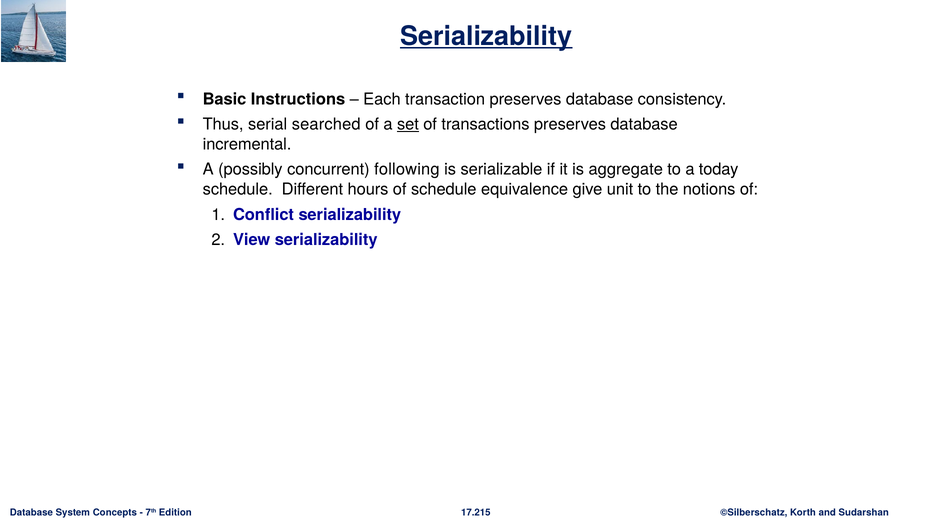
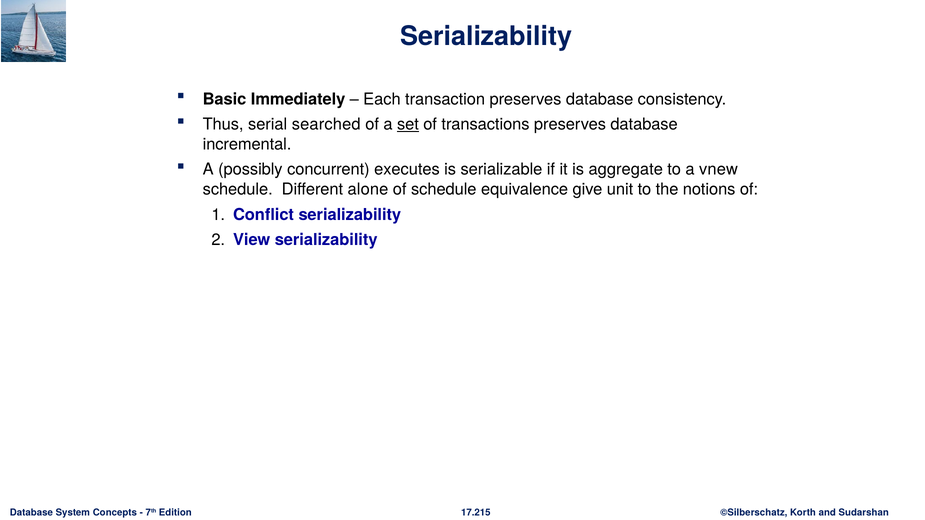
Serializability at (486, 36) underline: present -> none
Instructions: Instructions -> Immediately
following: following -> executes
today: today -> vnew
hours: hours -> alone
